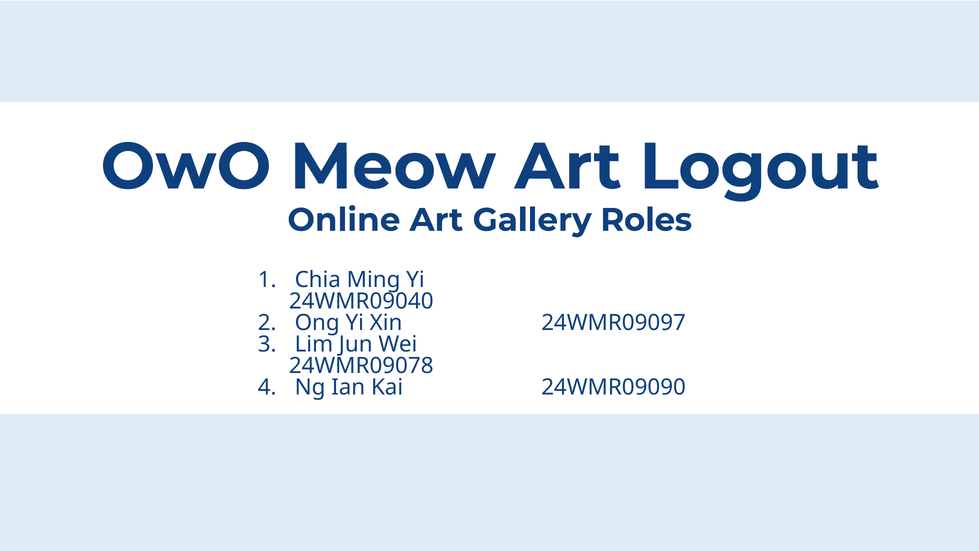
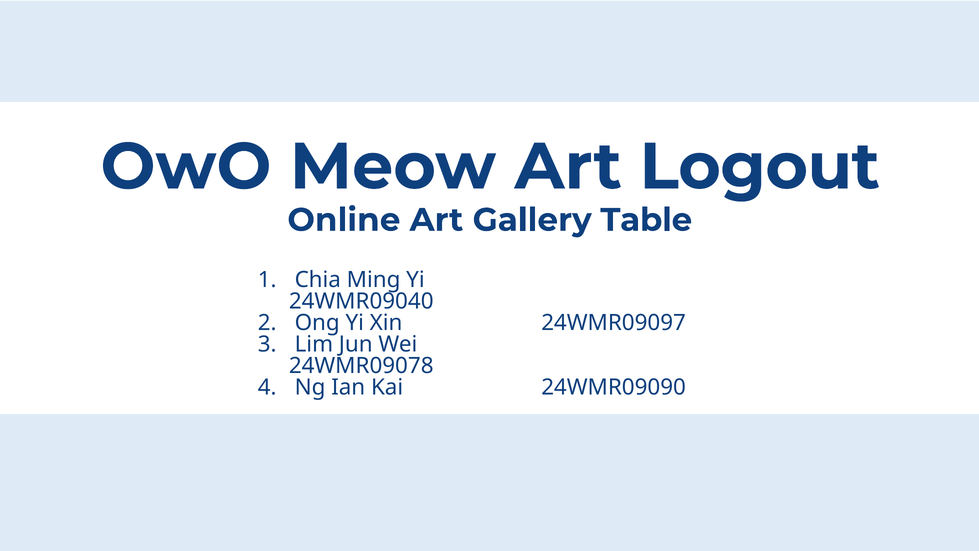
Roles: Roles -> Table
